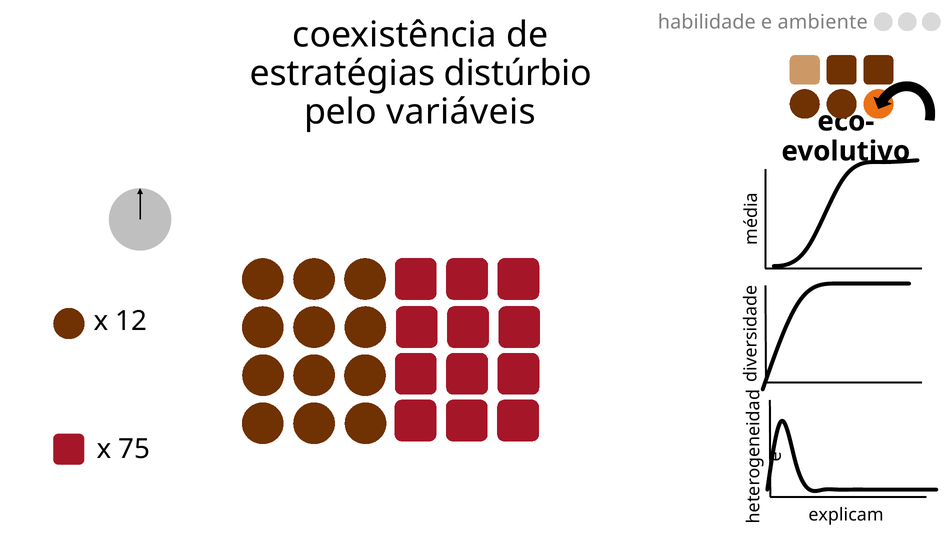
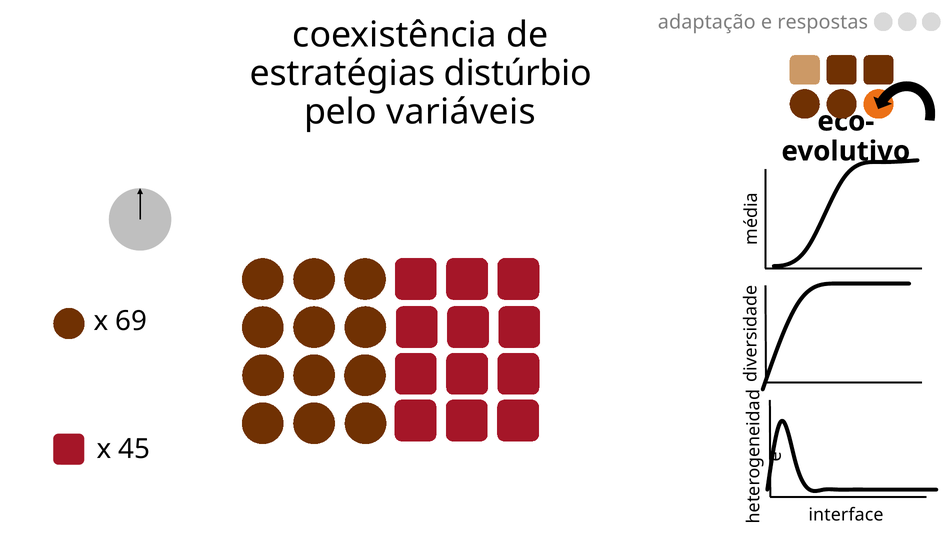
habilidade: habilidade -> adaptação
ambiente: ambiente -> respostas
12: 12 -> 69
75: 75 -> 45
explicam: explicam -> interface
